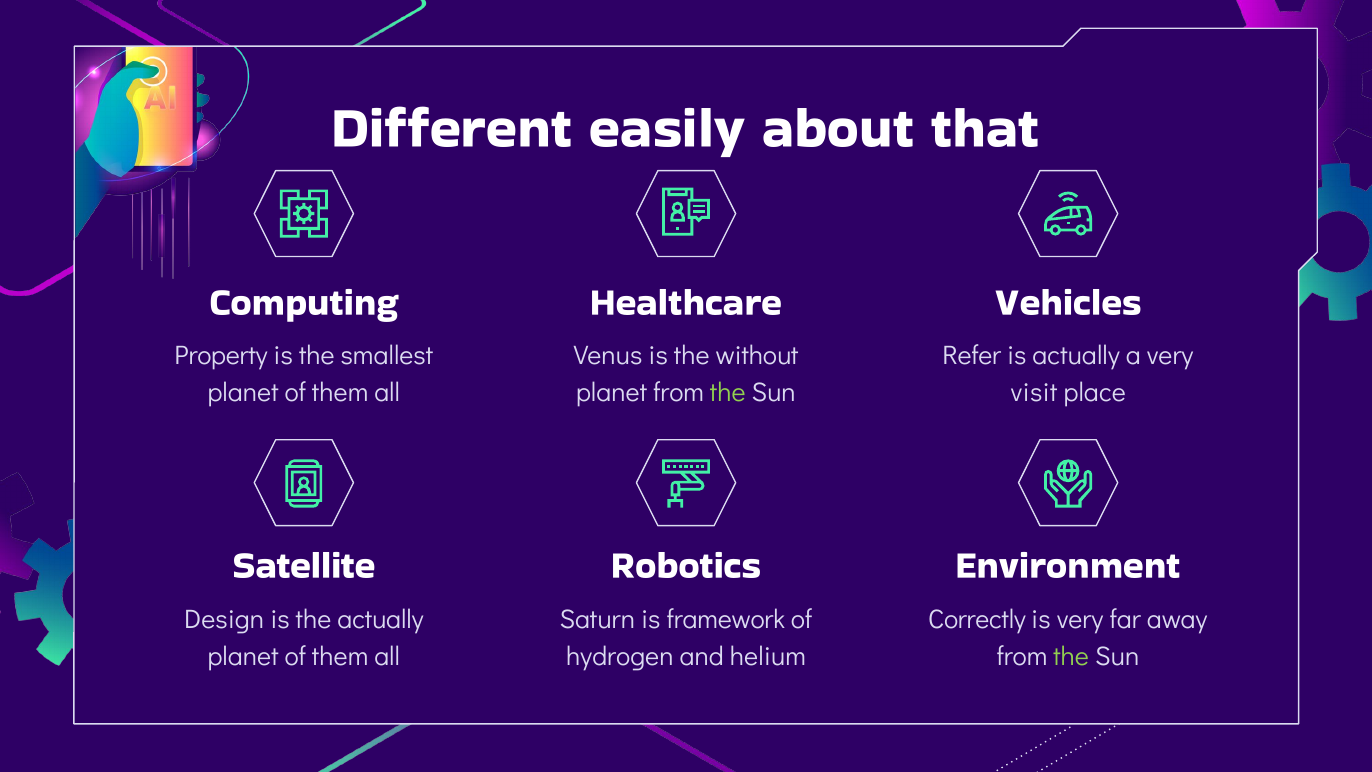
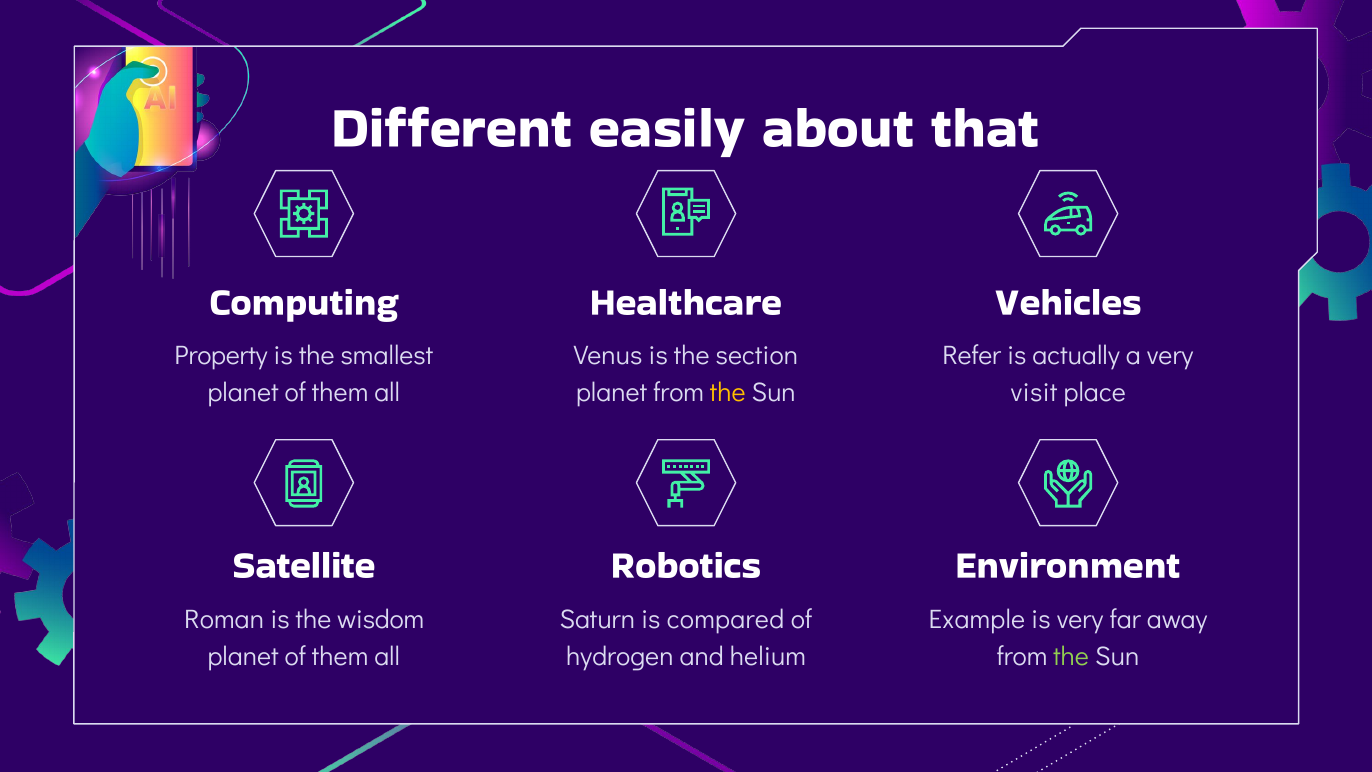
without: without -> section
the at (728, 392) colour: light green -> yellow
Design: Design -> Roman
the actually: actually -> wisdom
framework: framework -> compared
Correctly: Correctly -> Example
